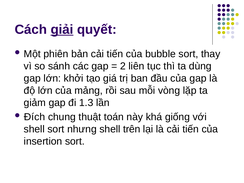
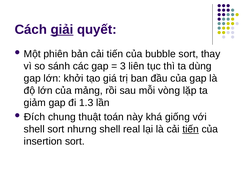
2: 2 -> 3
trên: trên -> real
tiến at (191, 129) underline: none -> present
